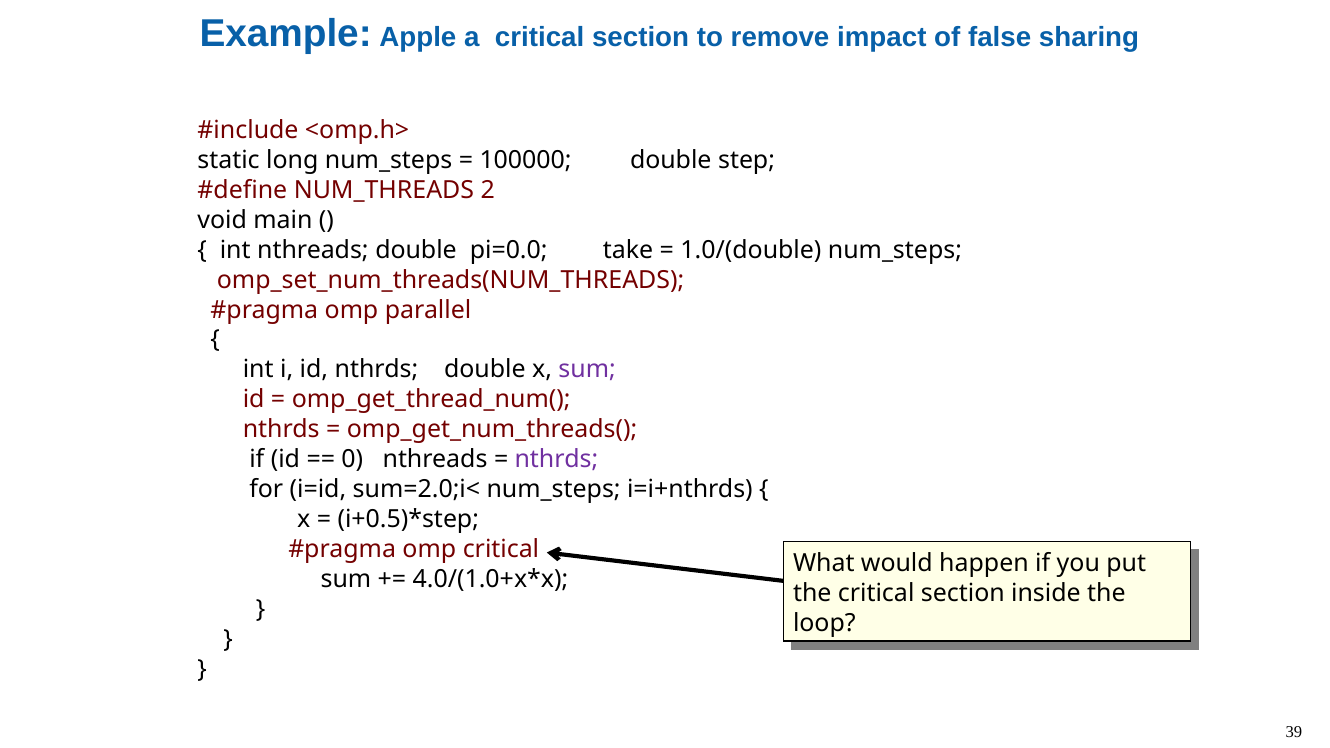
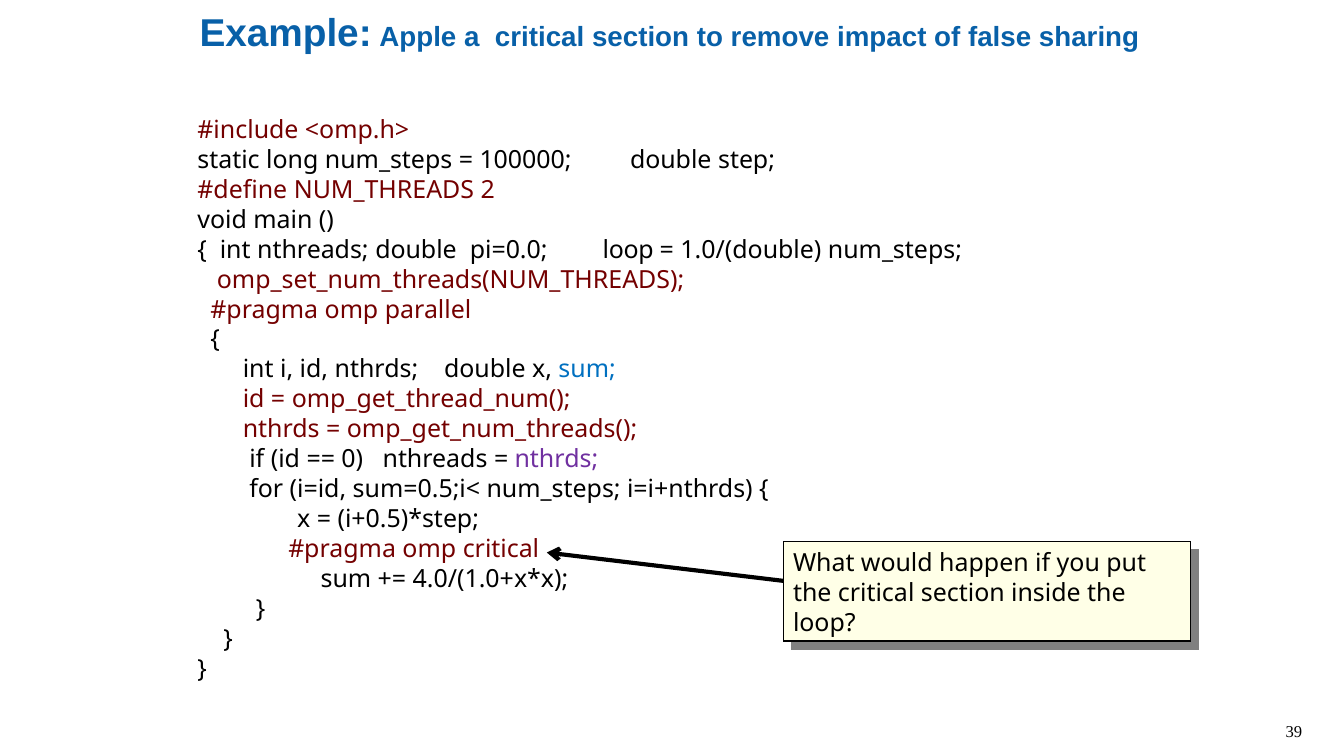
pi=0.0 take: take -> loop
sum at (587, 370) colour: purple -> blue
sum=2.0;i<: sum=2.0;i< -> sum=0.5;i<
